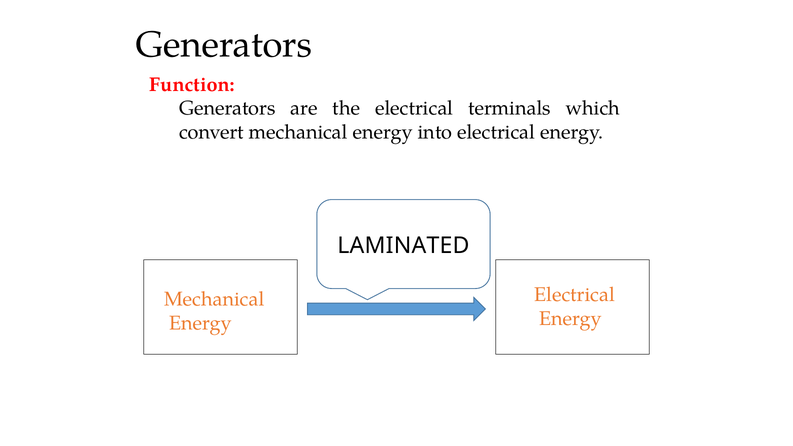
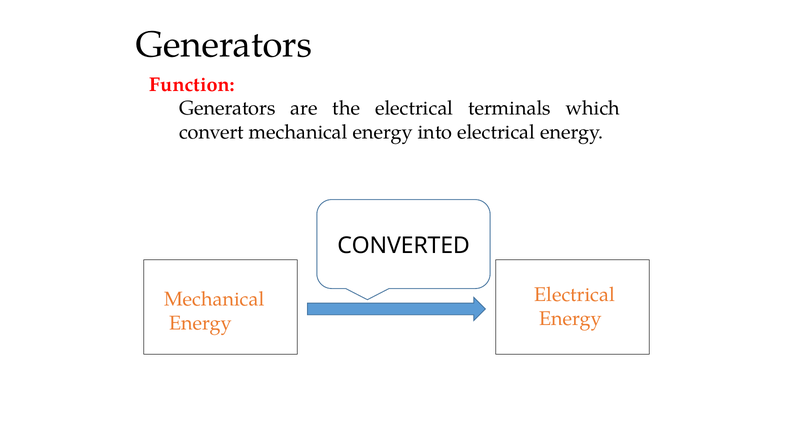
LAMINATED: LAMINATED -> CONVERTED
